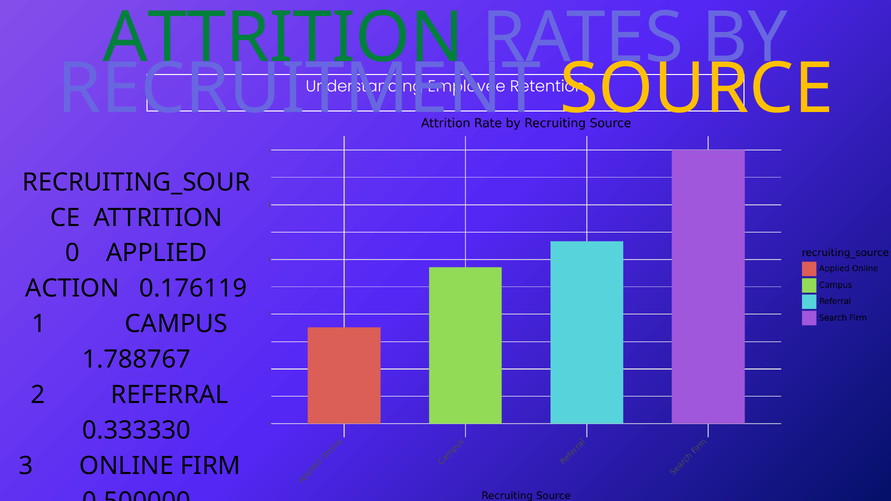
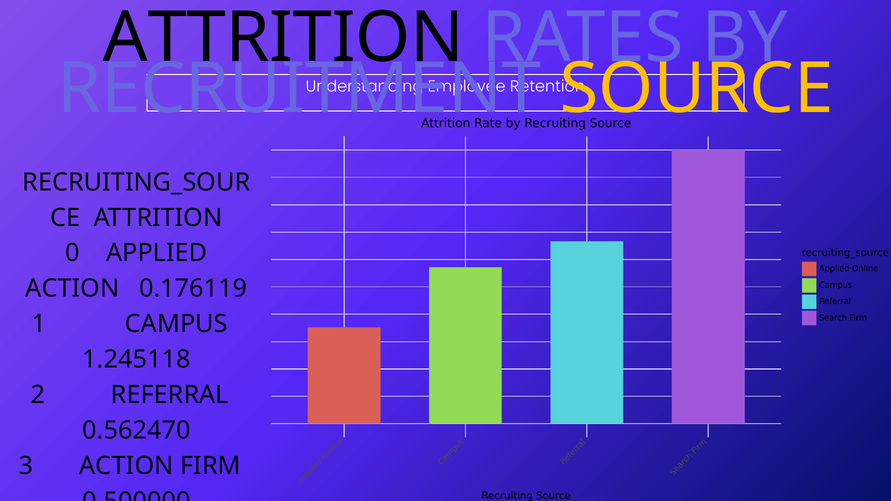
ATTRITION at (283, 38) colour: green -> black
1.788767: 1.788767 -> 1.245118
0.333330: 0.333330 -> 0.562470
3 ONLINE: ONLINE -> ACTION
